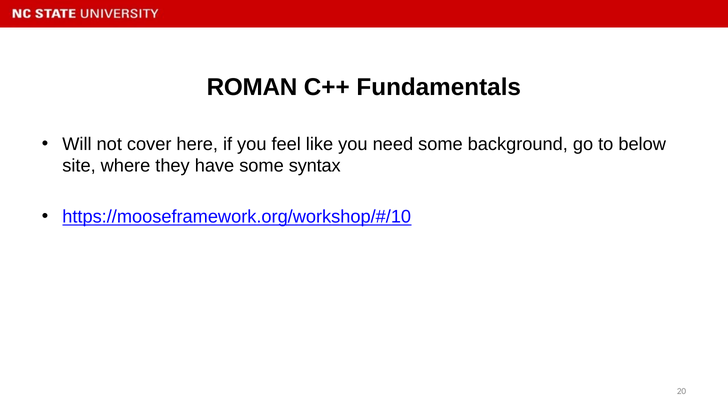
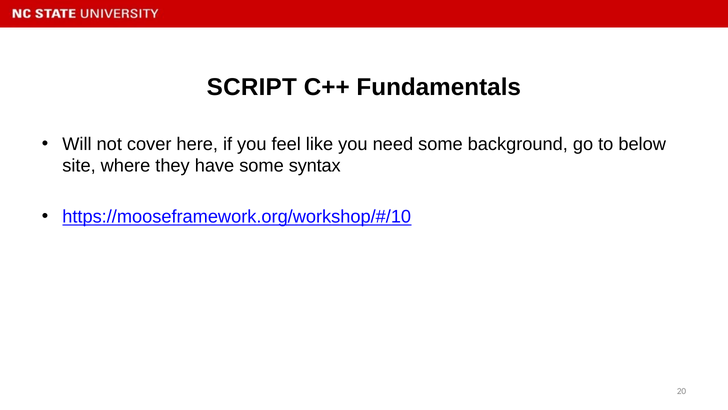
ROMAN: ROMAN -> SCRIPT
